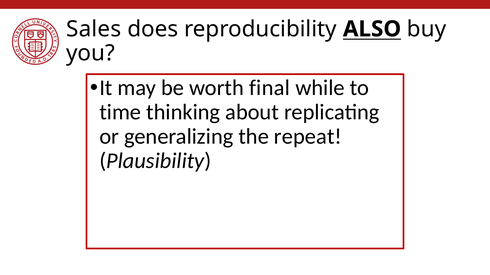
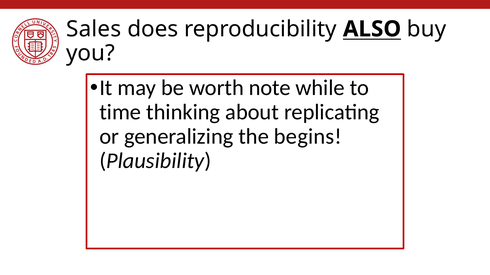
final: final -> note
repeat: repeat -> begins
